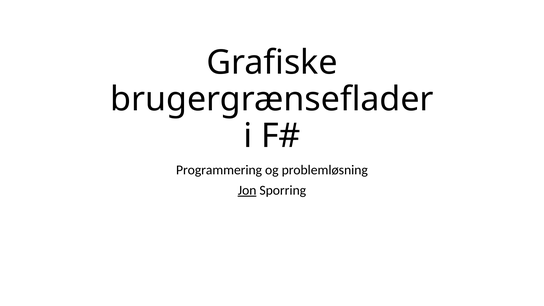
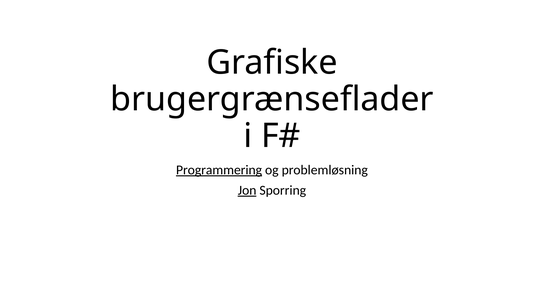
Programmering underline: none -> present
